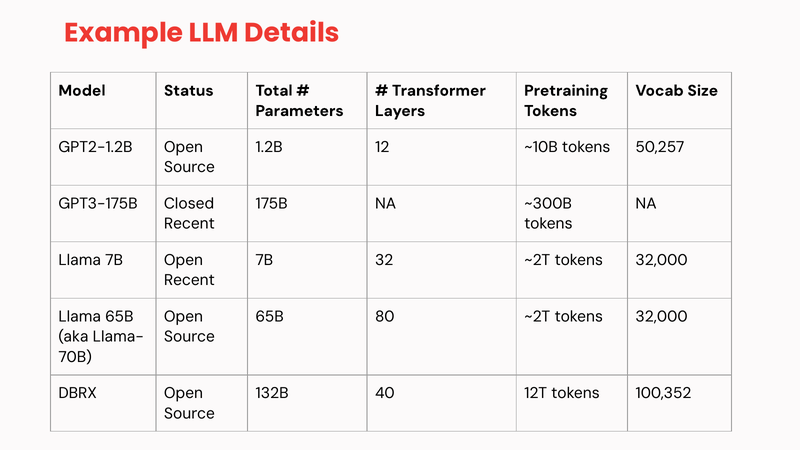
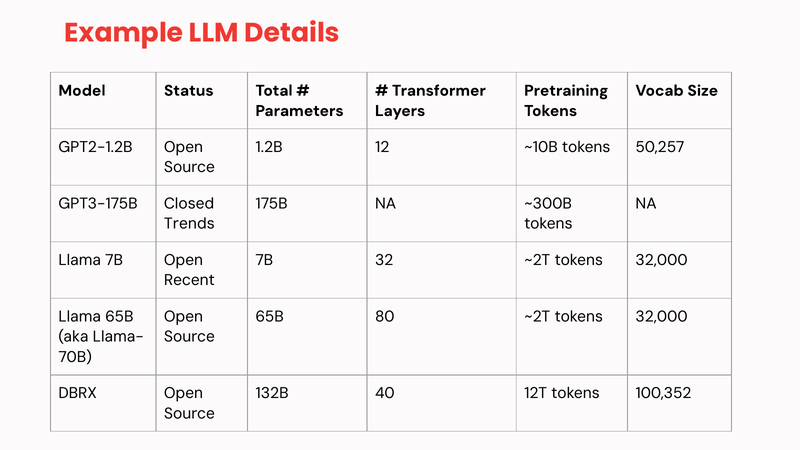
Recent at (189, 224): Recent -> Trends
